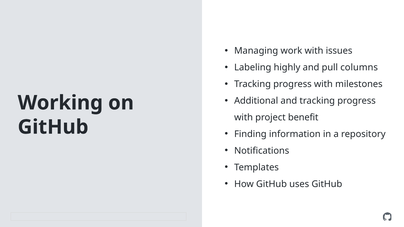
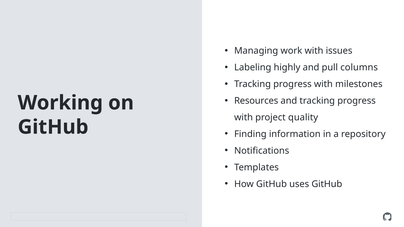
Additional: Additional -> Resources
benefit: benefit -> quality
